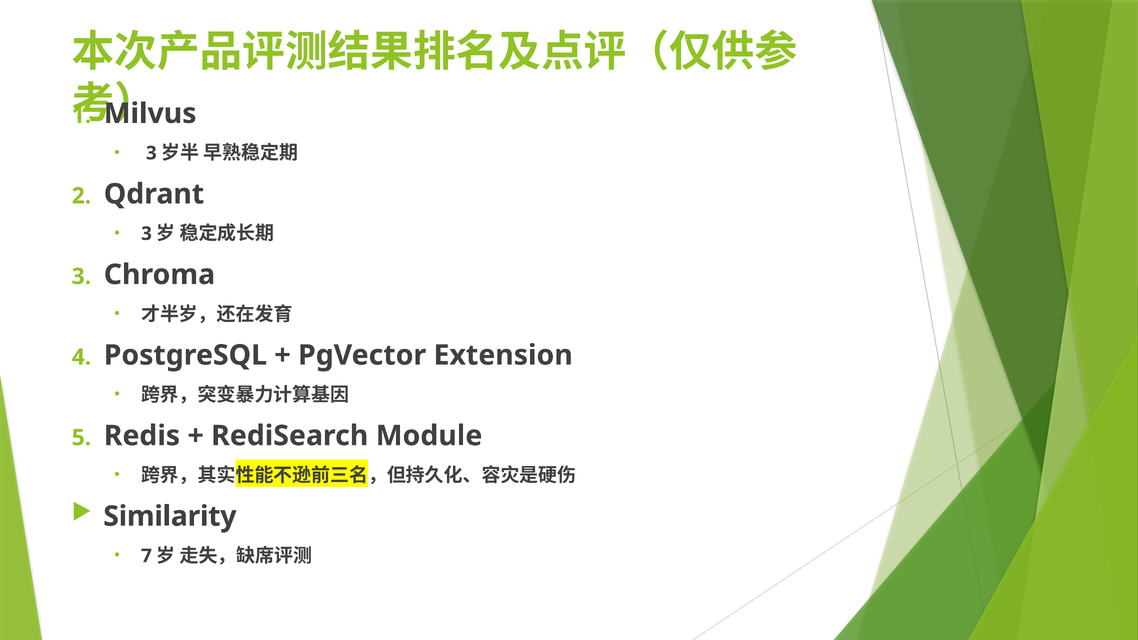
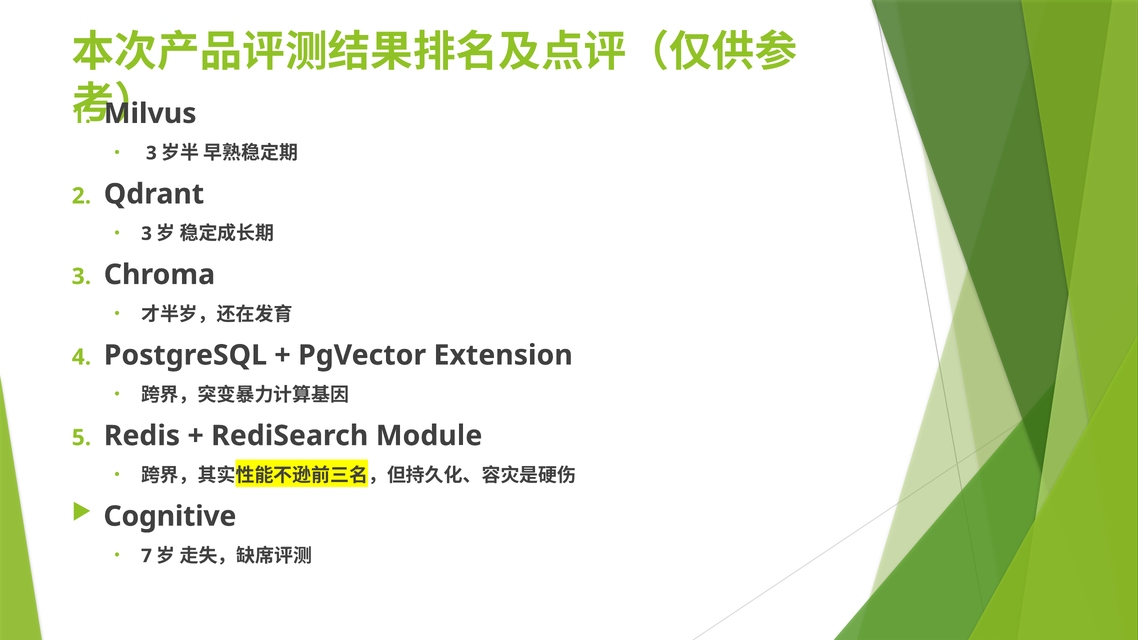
Similarity: Similarity -> Cognitive
